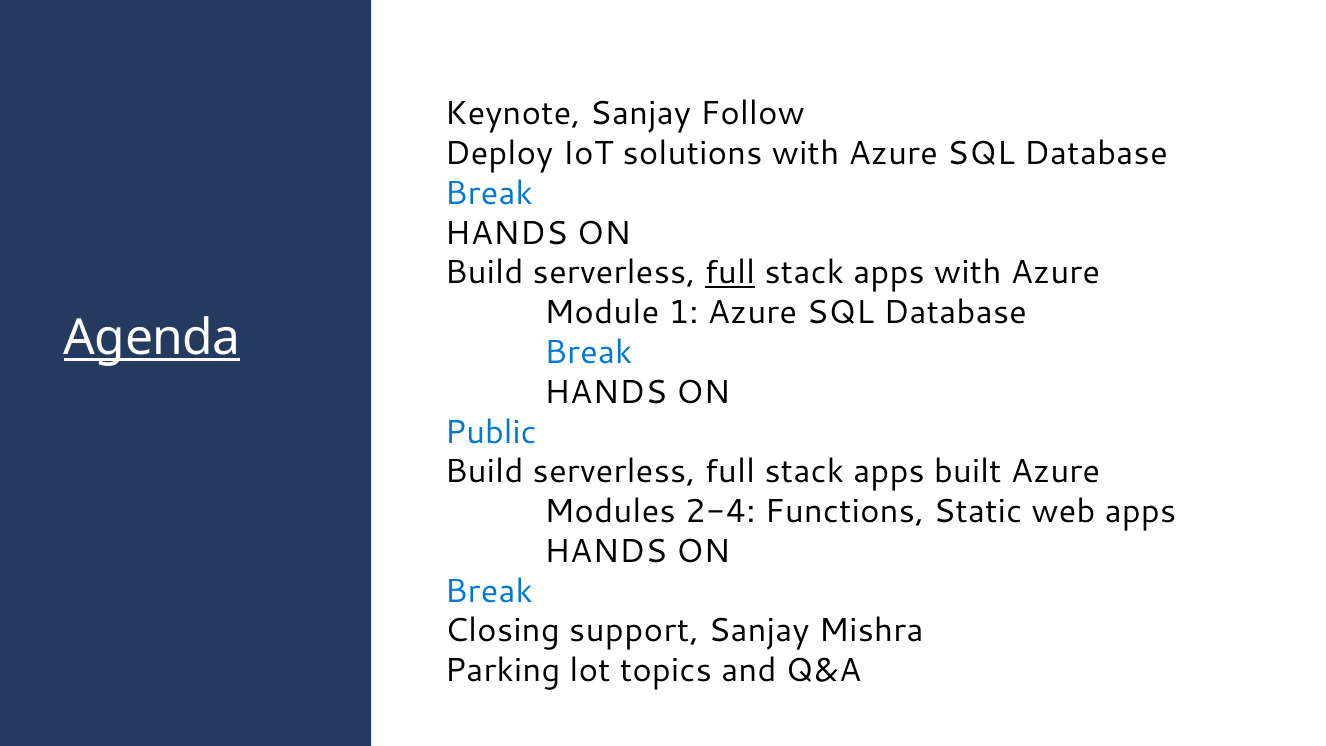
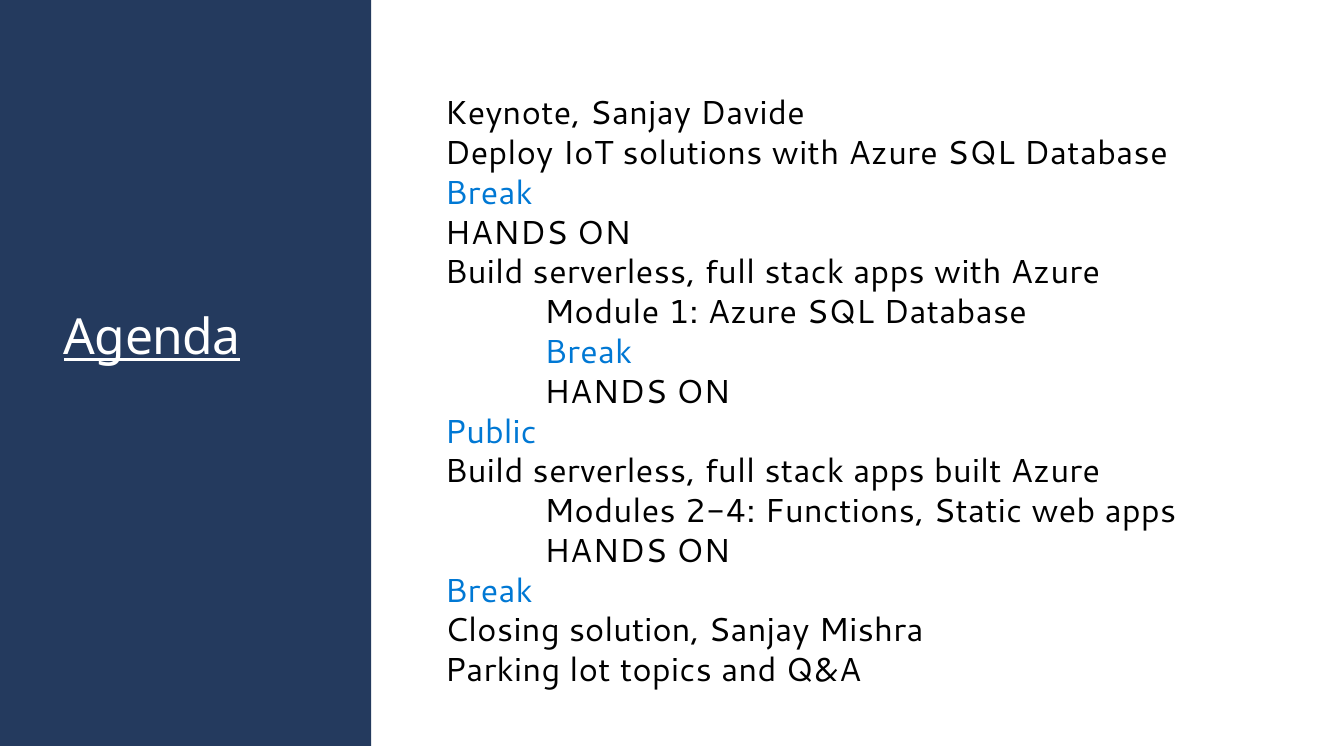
Follow: Follow -> Davide
full at (730, 273) underline: present -> none
support: support -> solution
